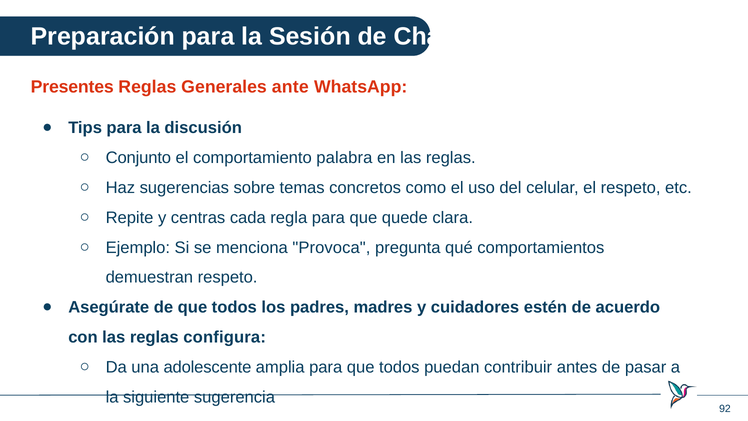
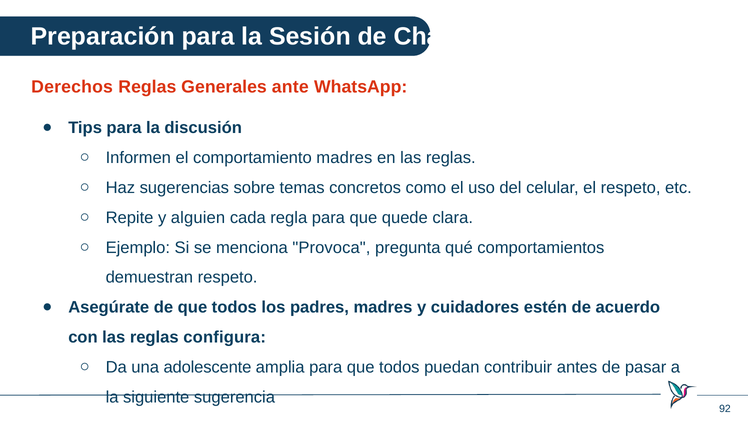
Presentes: Presentes -> Derechos
Conjunto: Conjunto -> Informen
comportamiento palabra: palabra -> madres
centras: centras -> alguien
